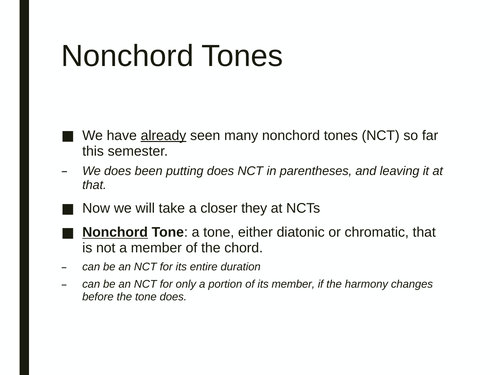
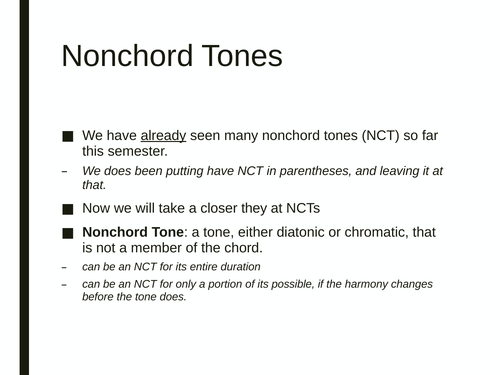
putting does: does -> have
Nonchord at (115, 232) underline: present -> none
its member: member -> possible
